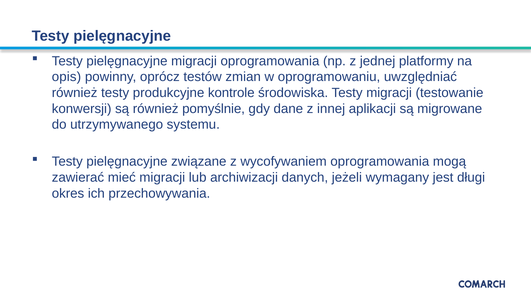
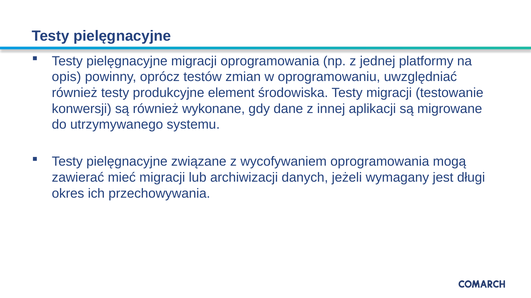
kontrole: kontrole -> element
pomyślnie: pomyślnie -> wykonane
